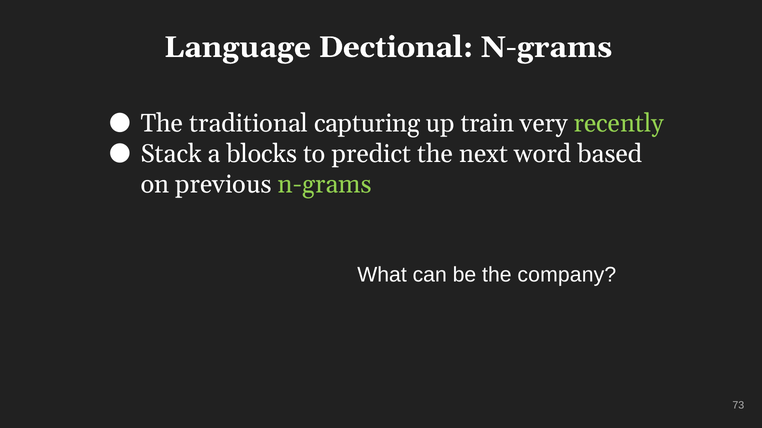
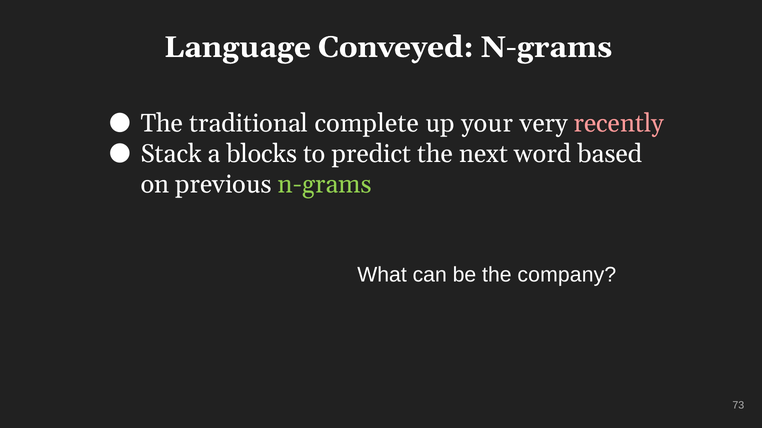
Dectional: Dectional -> Conveyed
capturing: capturing -> complete
train: train -> your
recently colour: light green -> pink
